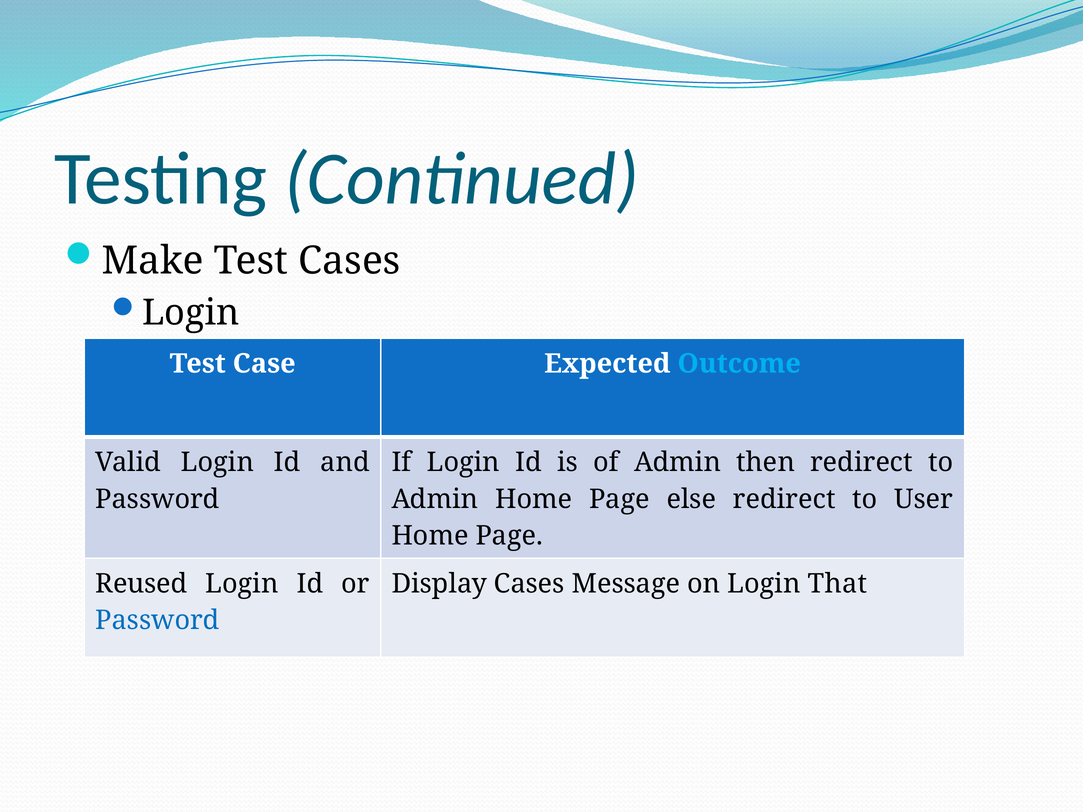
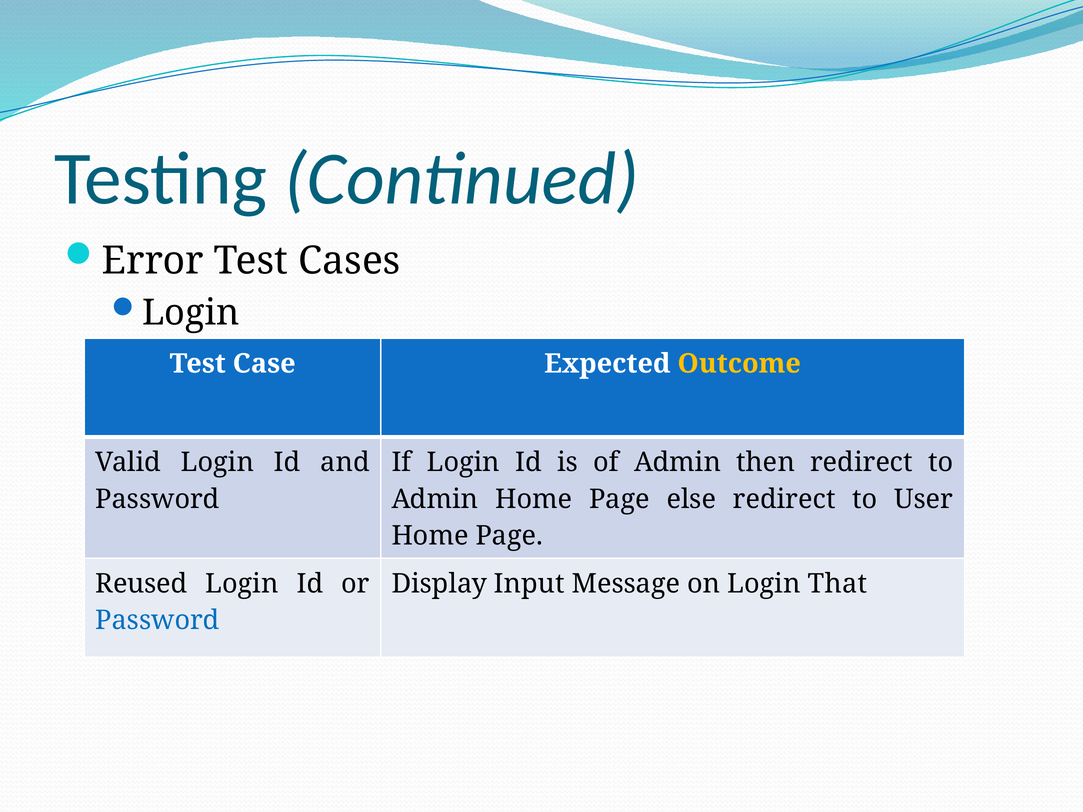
Make: Make -> Error
Outcome colour: light blue -> yellow
Display Cases: Cases -> Input
